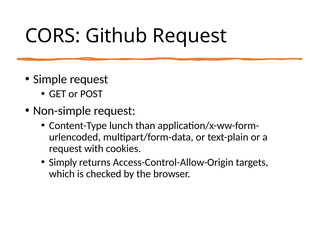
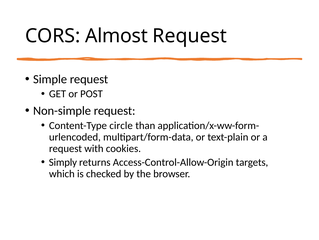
Github: Github -> Almost
lunch: lunch -> circle
